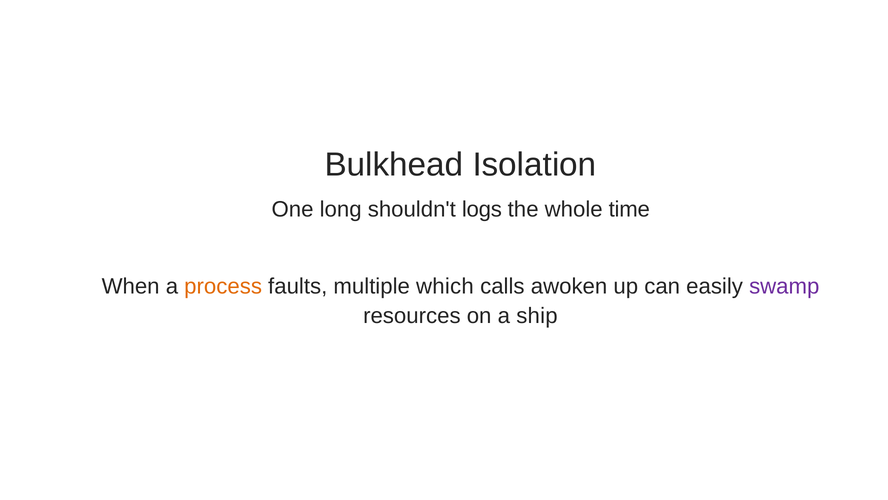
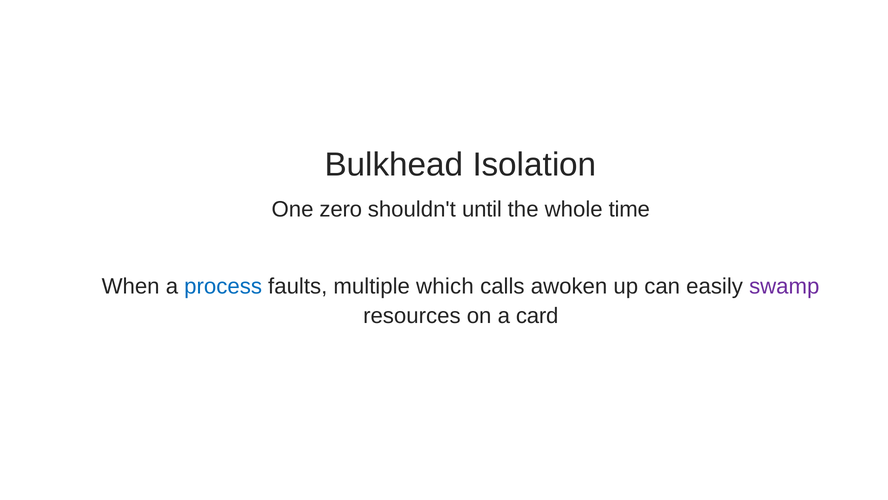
long: long -> zero
logs: logs -> until
process colour: orange -> blue
ship: ship -> card
